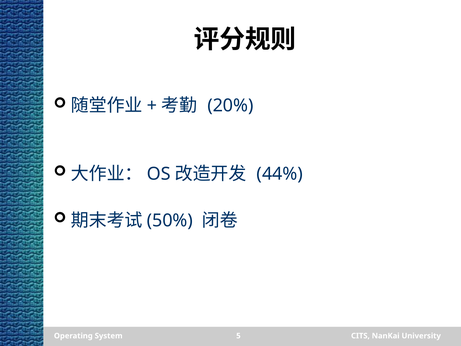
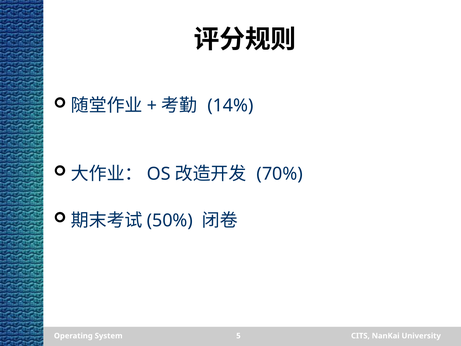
20%: 20% -> 14%
44%: 44% -> 70%
